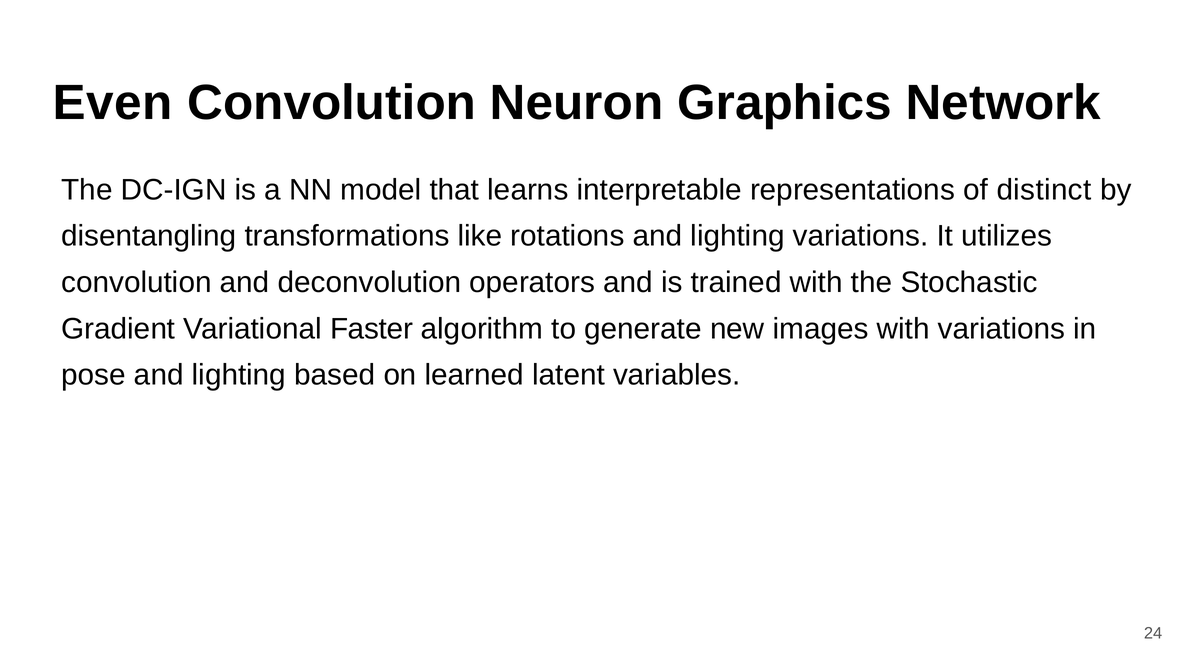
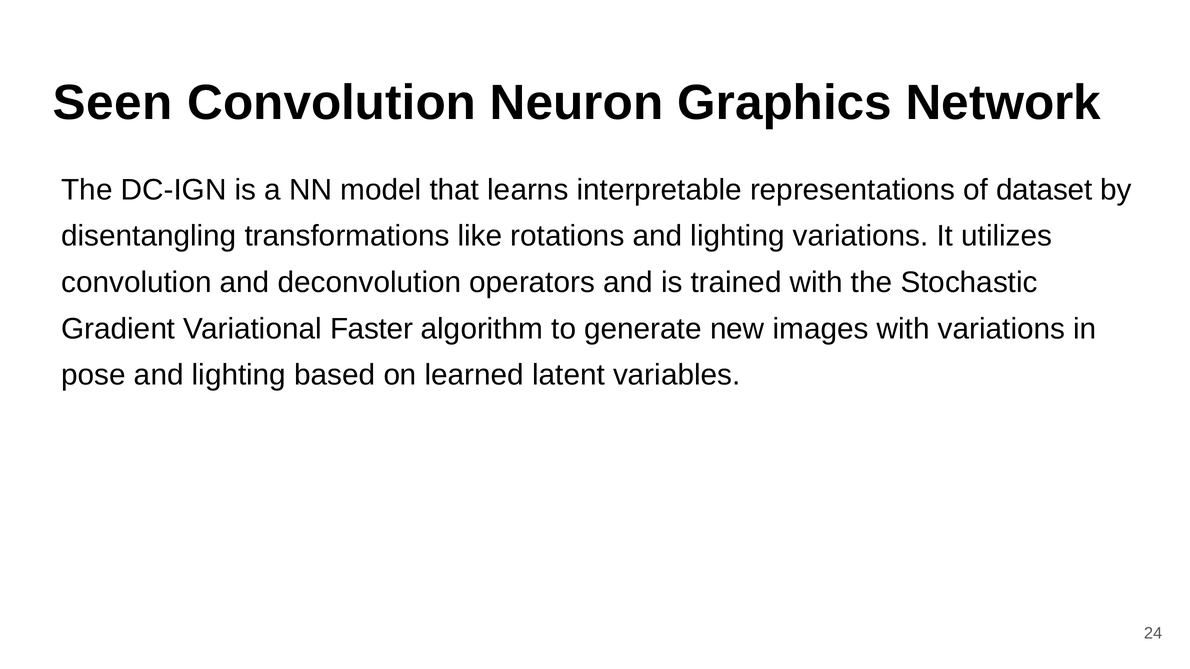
Even: Even -> Seen
distinct: distinct -> dataset
